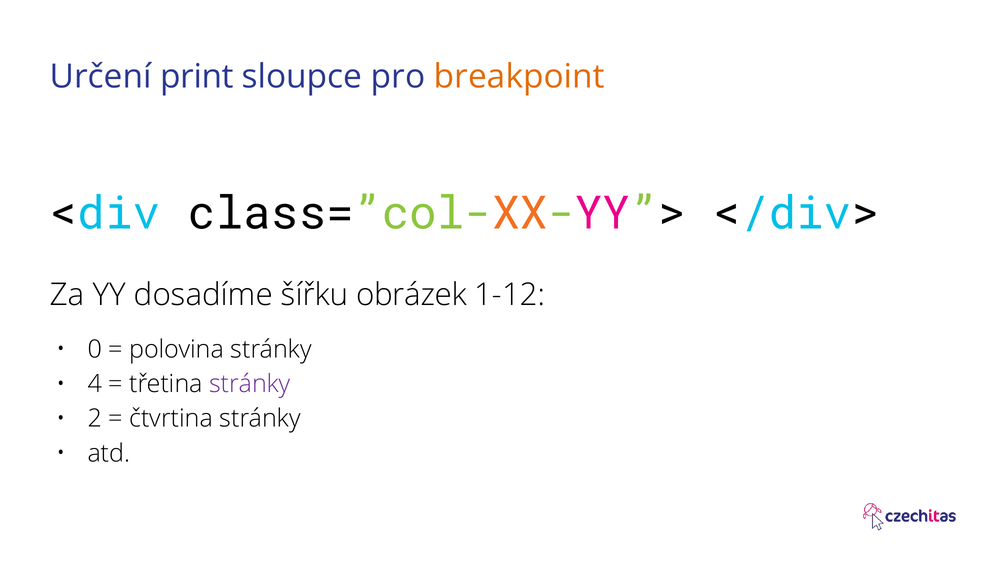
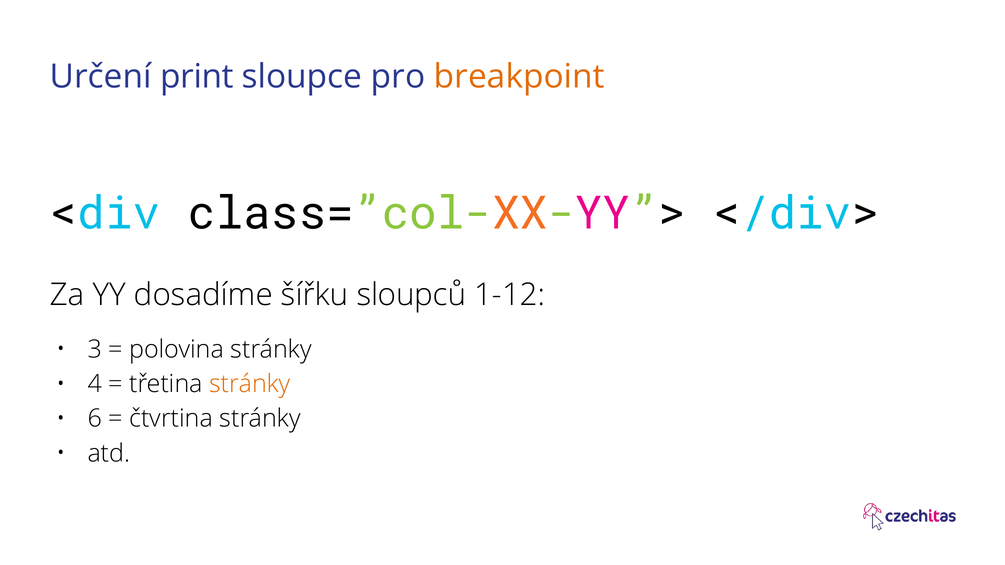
obrázek: obrázek -> sloupců
0: 0 -> 3
stránky at (250, 384) colour: purple -> orange
2: 2 -> 6
